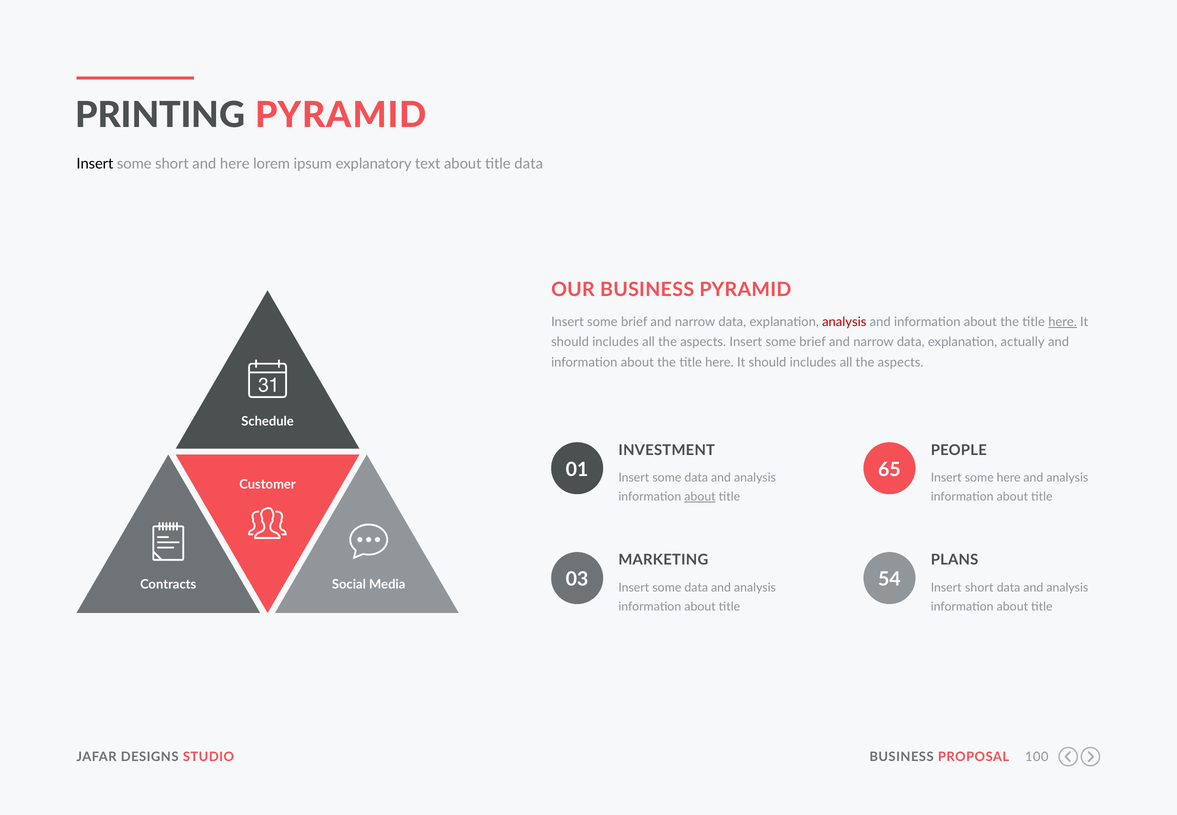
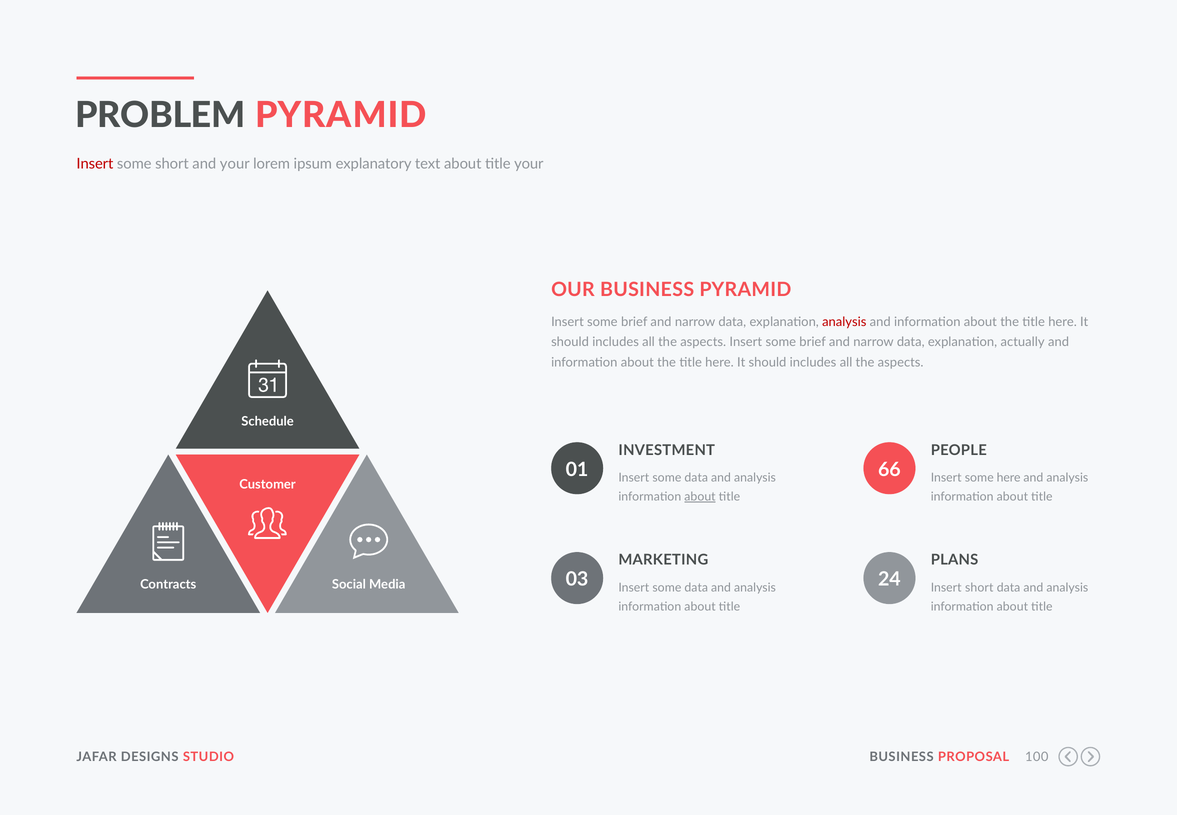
PRINTING: PRINTING -> PROBLEM
Insert at (95, 164) colour: black -> red
and here: here -> your
title data: data -> your
here at (1063, 322) underline: present -> none
65: 65 -> 66
54: 54 -> 24
